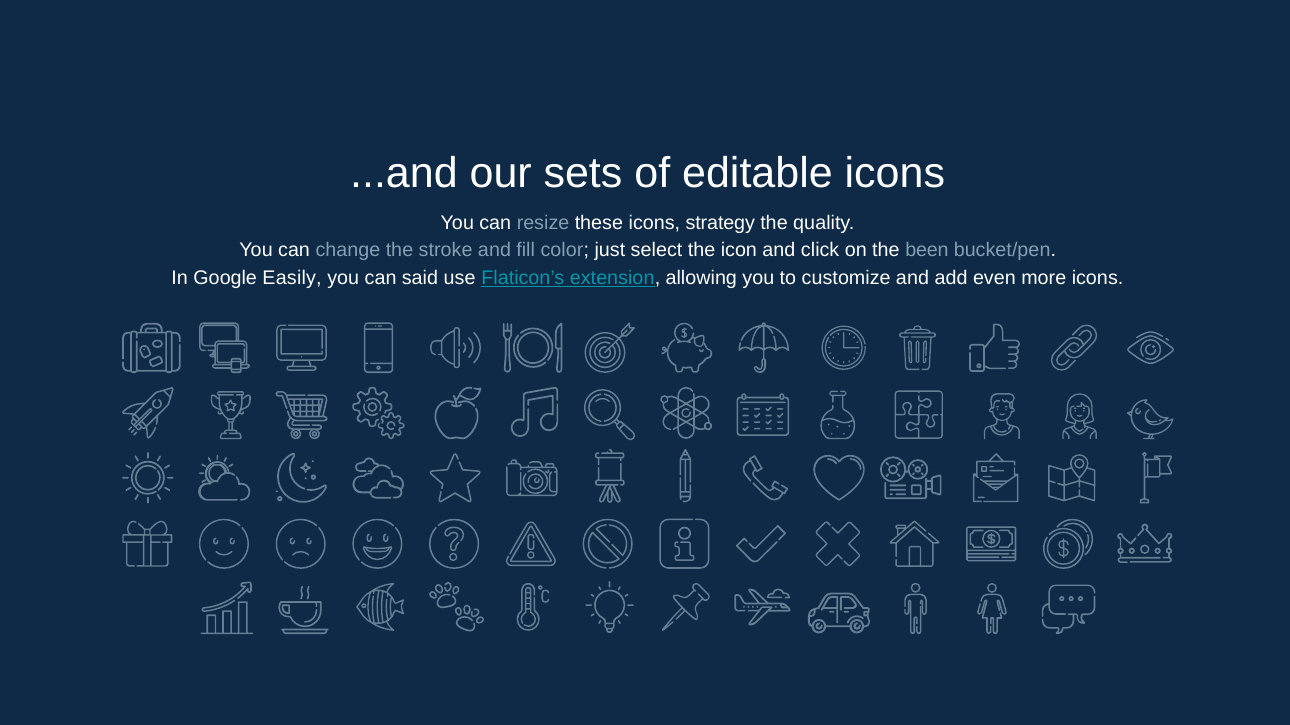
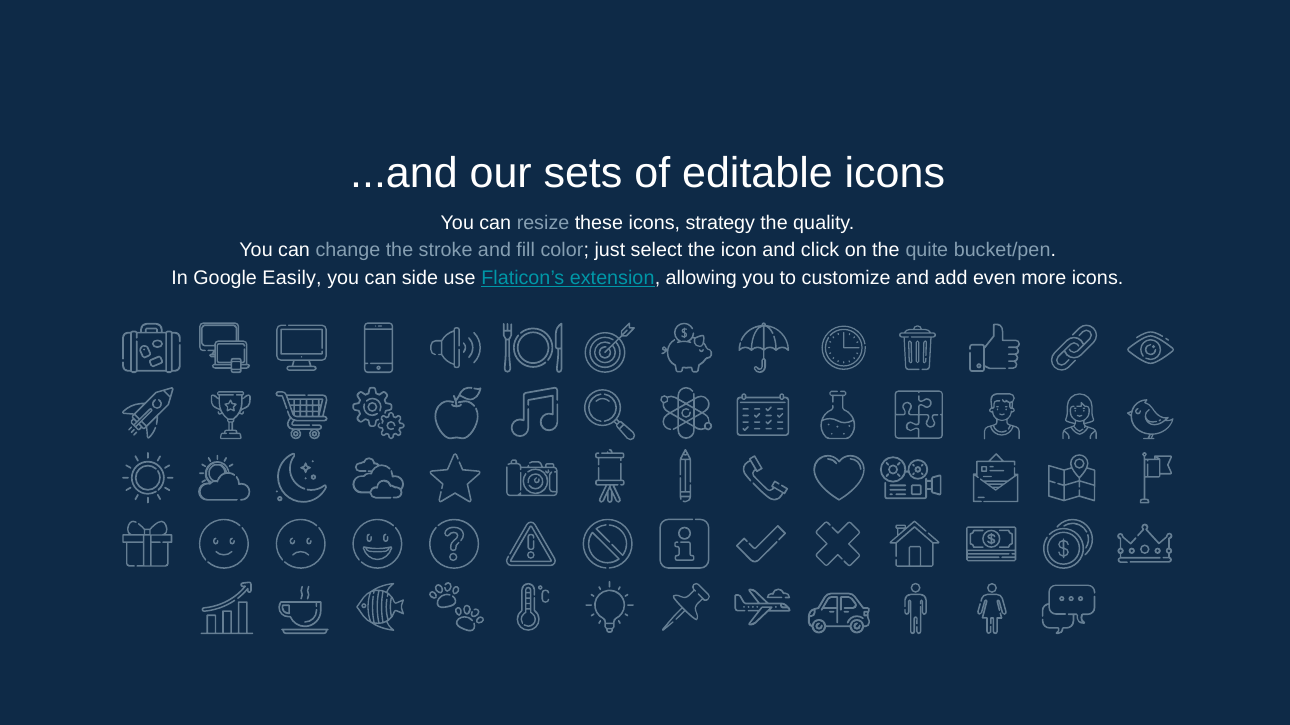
been: been -> quite
said: said -> side
